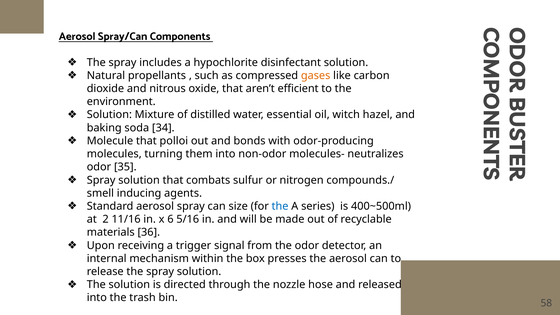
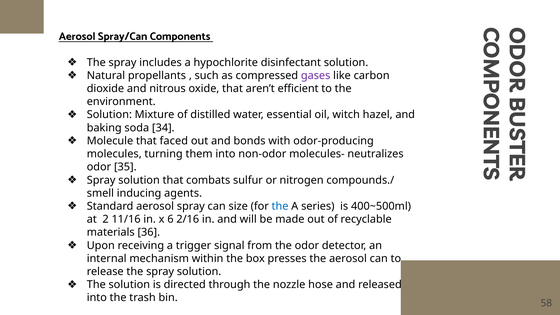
gases colour: orange -> purple
polloi: polloi -> faced
5/16: 5/16 -> 2/16
